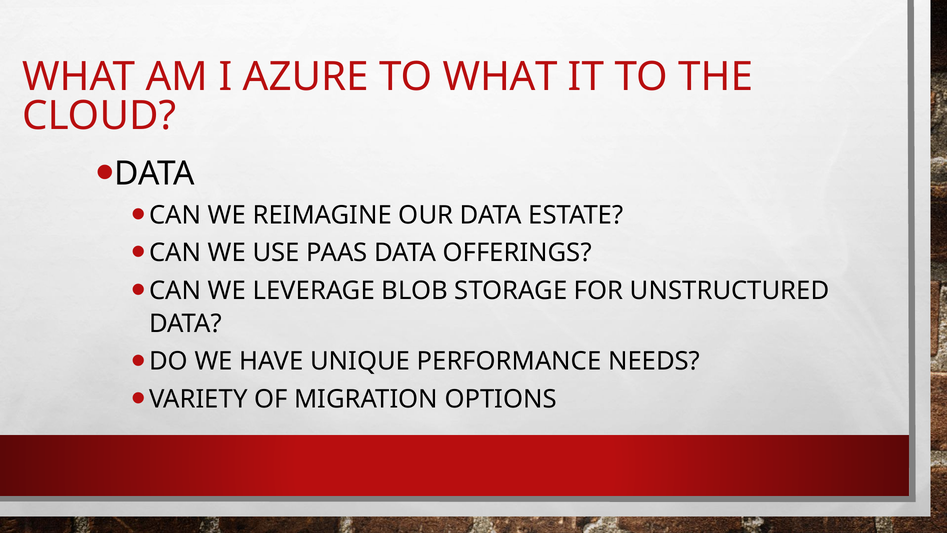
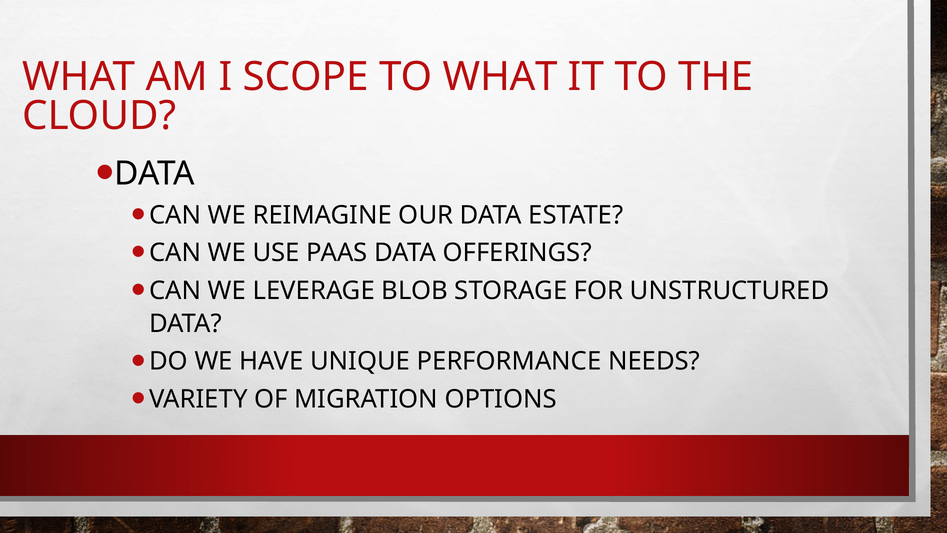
AZURE: AZURE -> SCOPE
